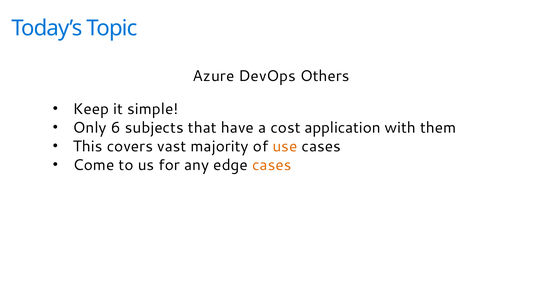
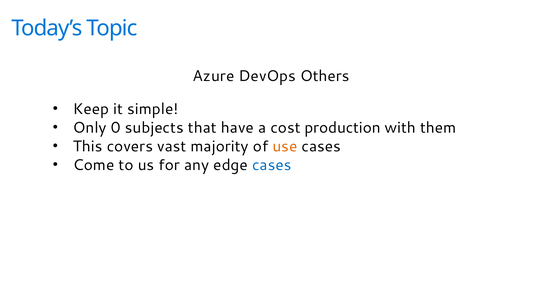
6: 6 -> 0
application: application -> production
cases at (272, 165) colour: orange -> blue
